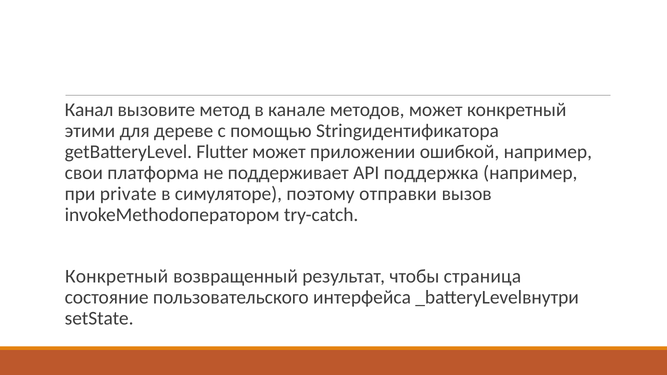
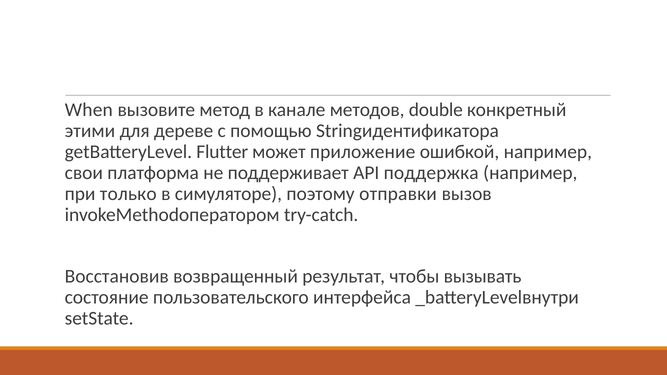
Канал: Канал -> When
методов может: может -> double
приложении: приложении -> приложение
private: private -> только
Конкретный at (117, 277): Конкретный -> Восстановив
страница: страница -> вызывать
